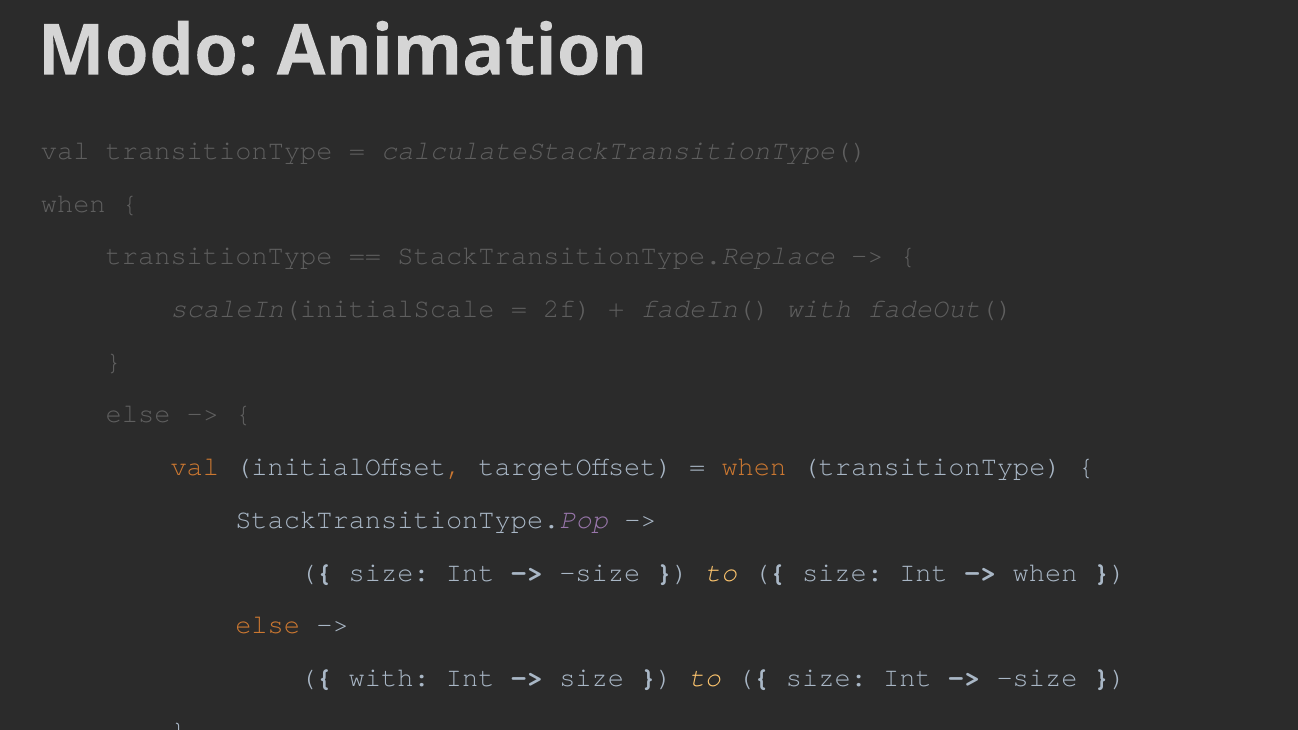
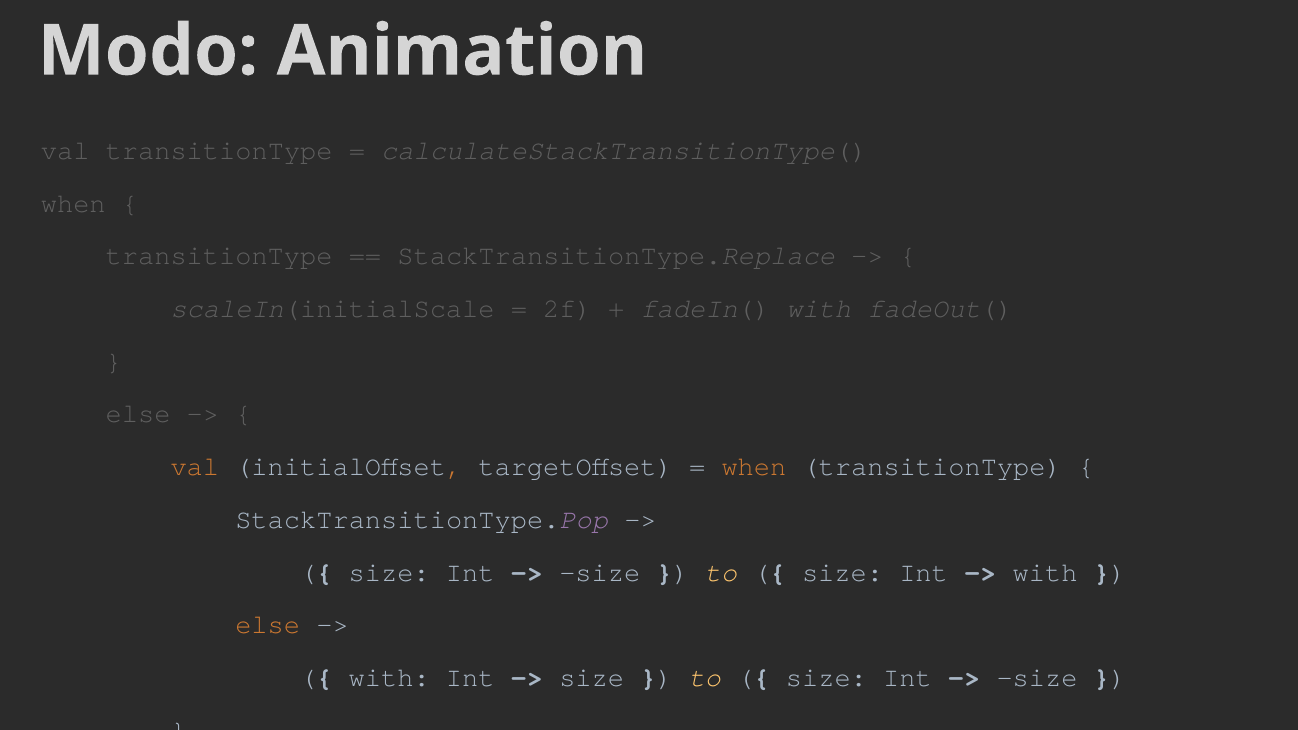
when at (1045, 572): when -> with
